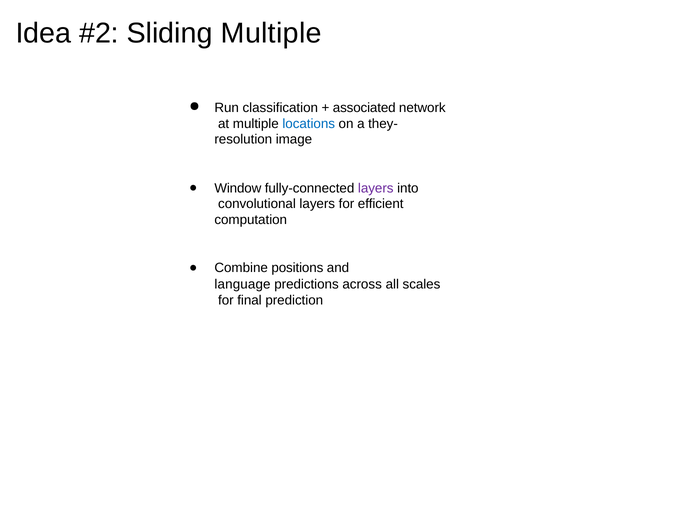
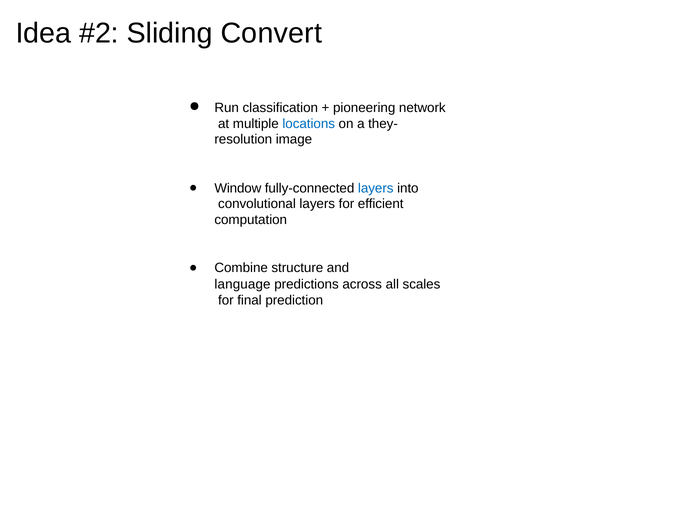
Sliding Multiple: Multiple -> Convert
associated: associated -> pioneering
layers at (376, 188) colour: purple -> blue
positions: positions -> structure
